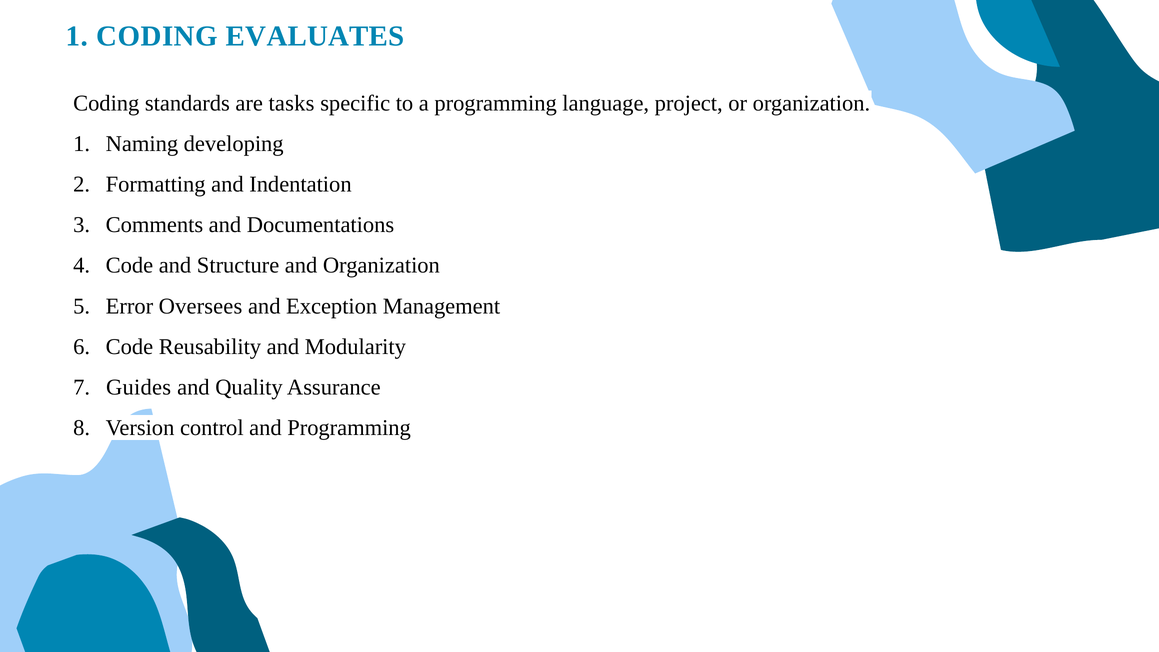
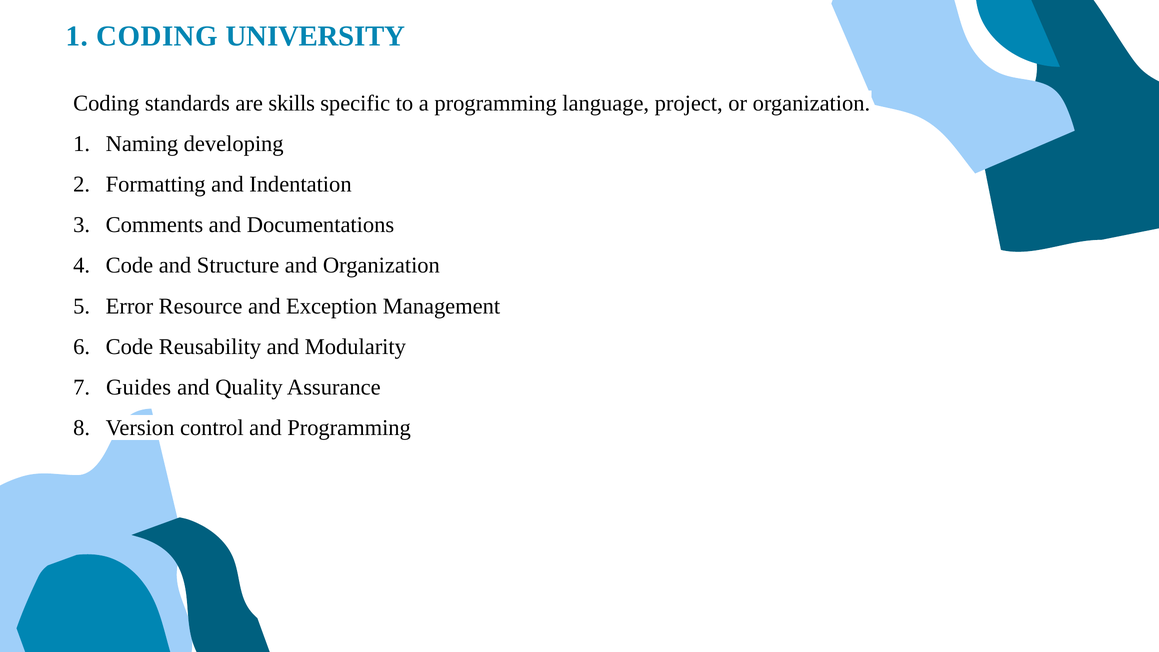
EVALUATES: EVALUATES -> UNIVERSITY
tasks: tasks -> skills
Oversees: Oversees -> Resource
